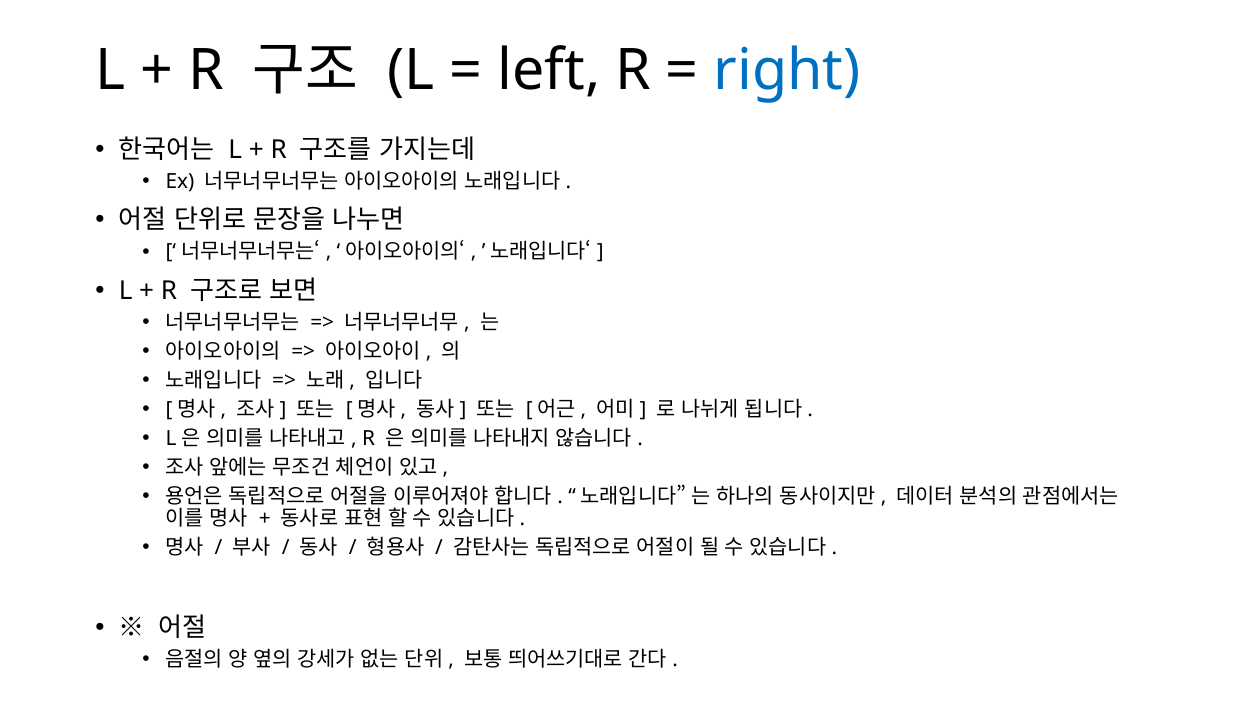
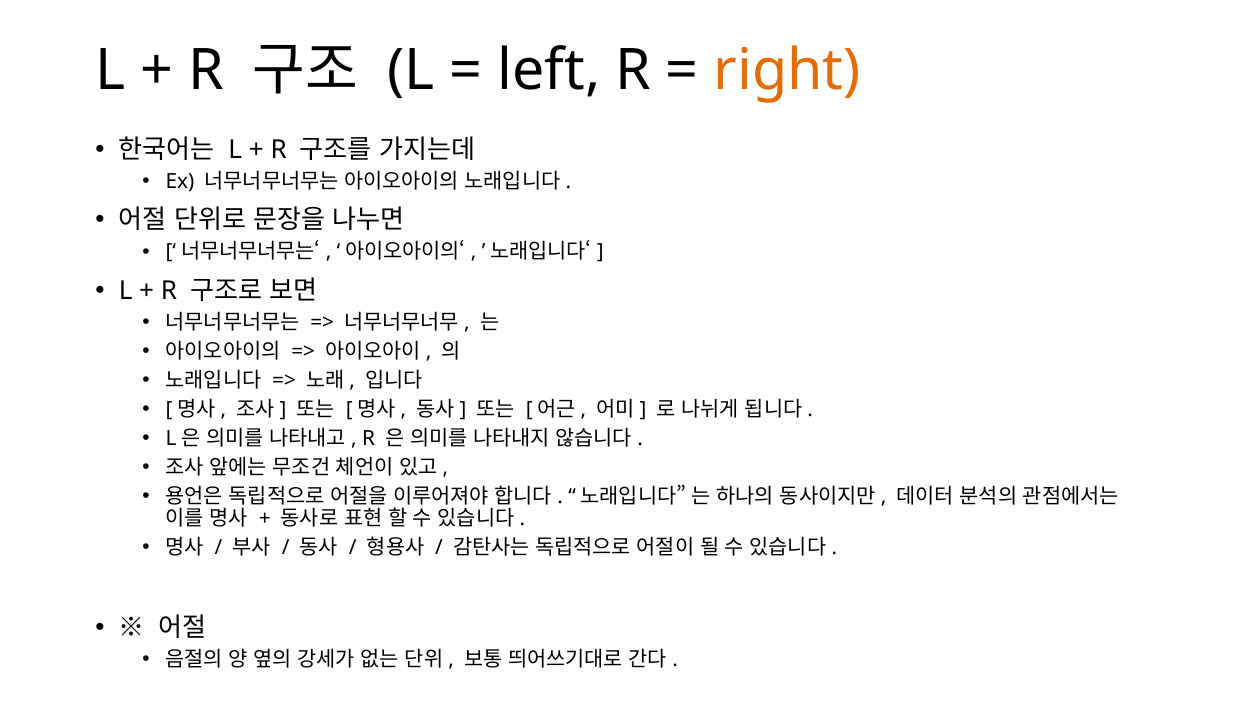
right colour: blue -> orange
